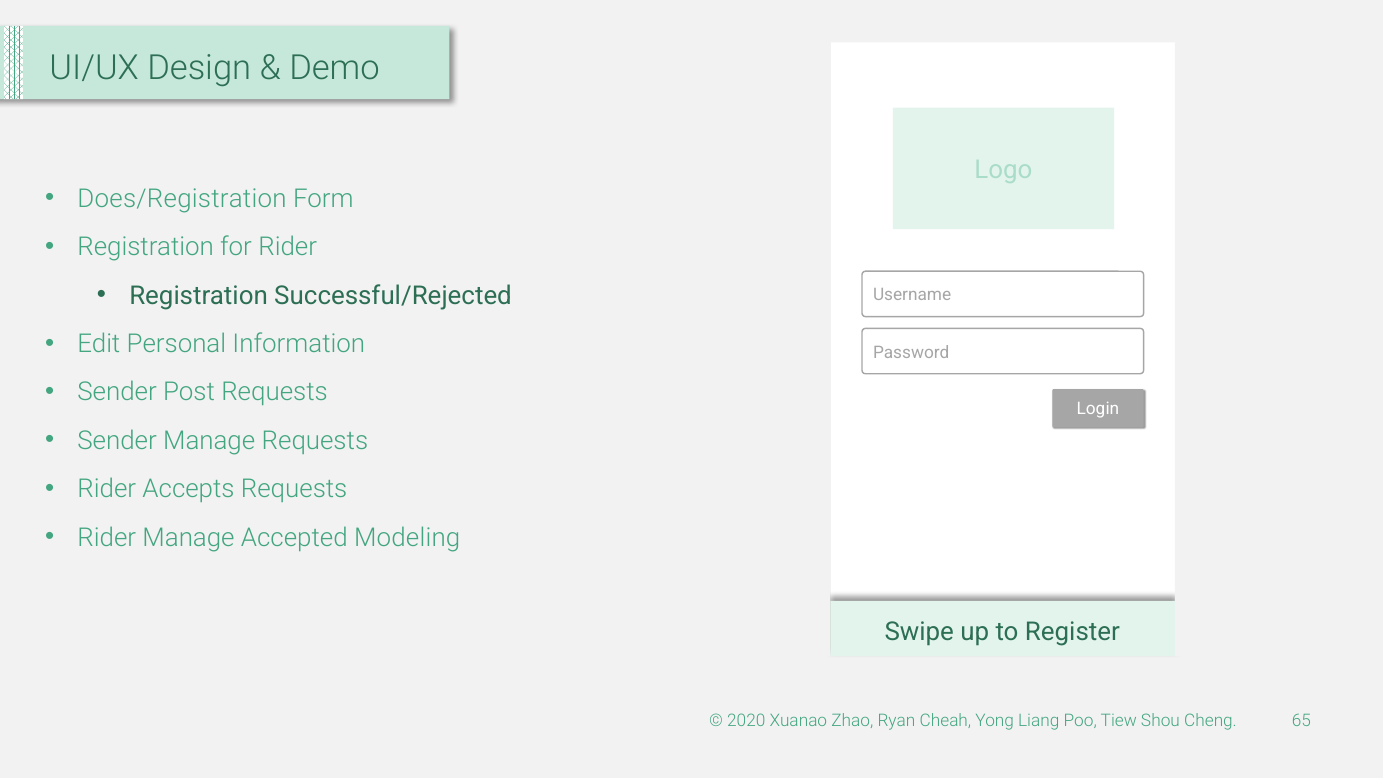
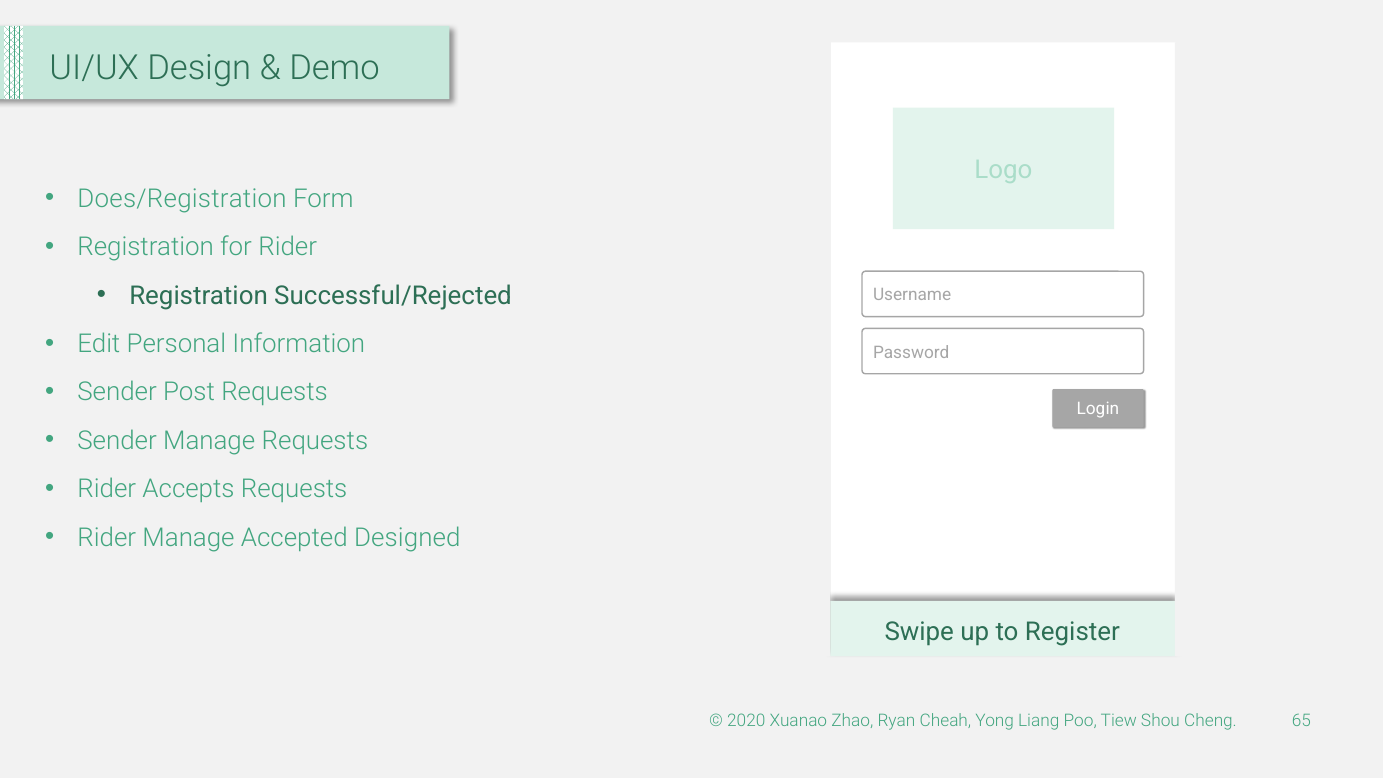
Modeling: Modeling -> Designed
